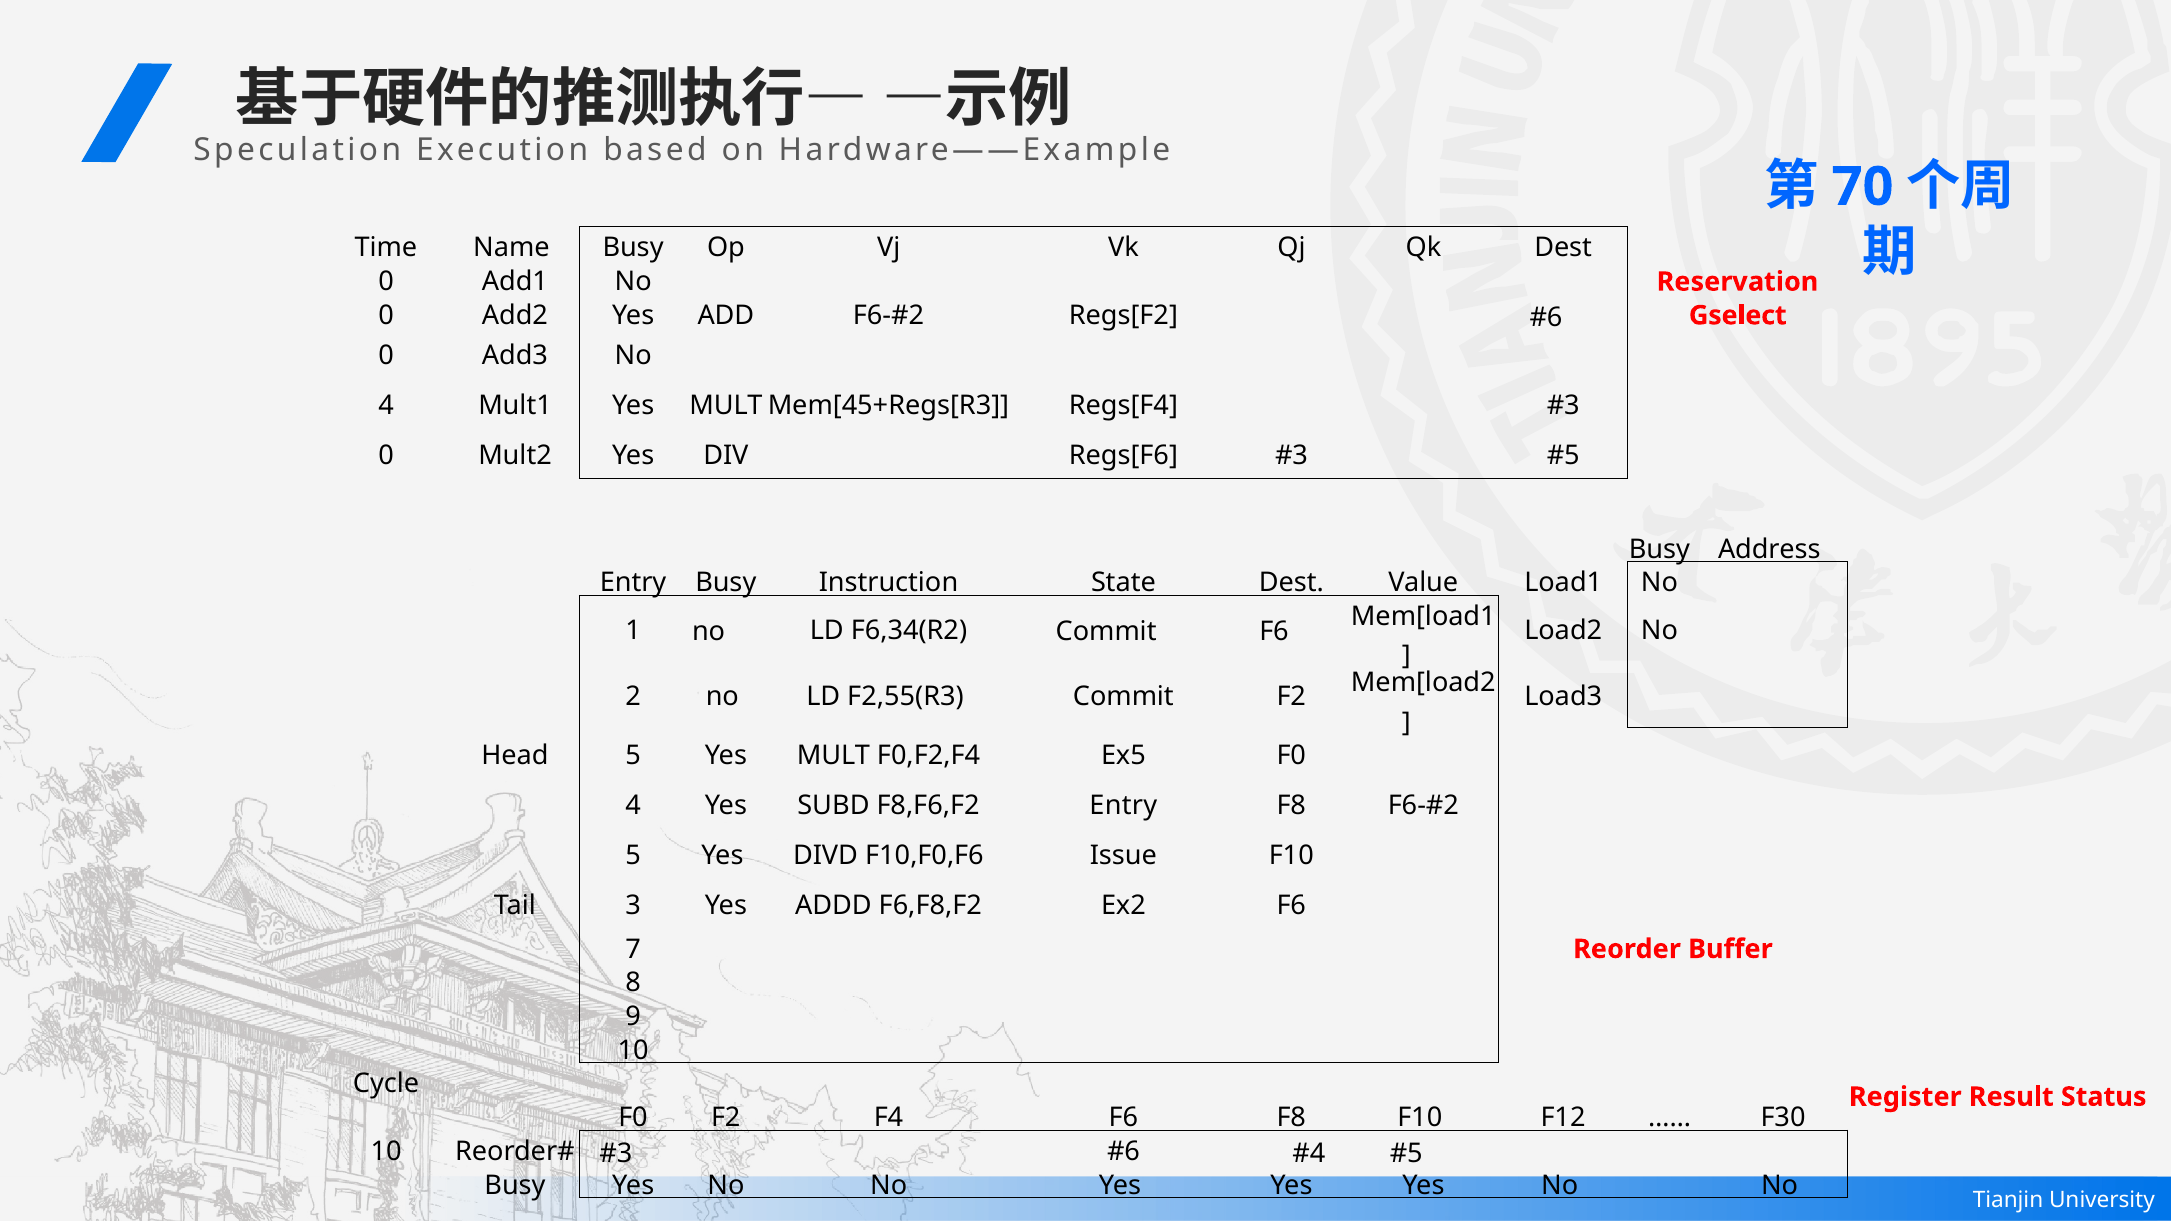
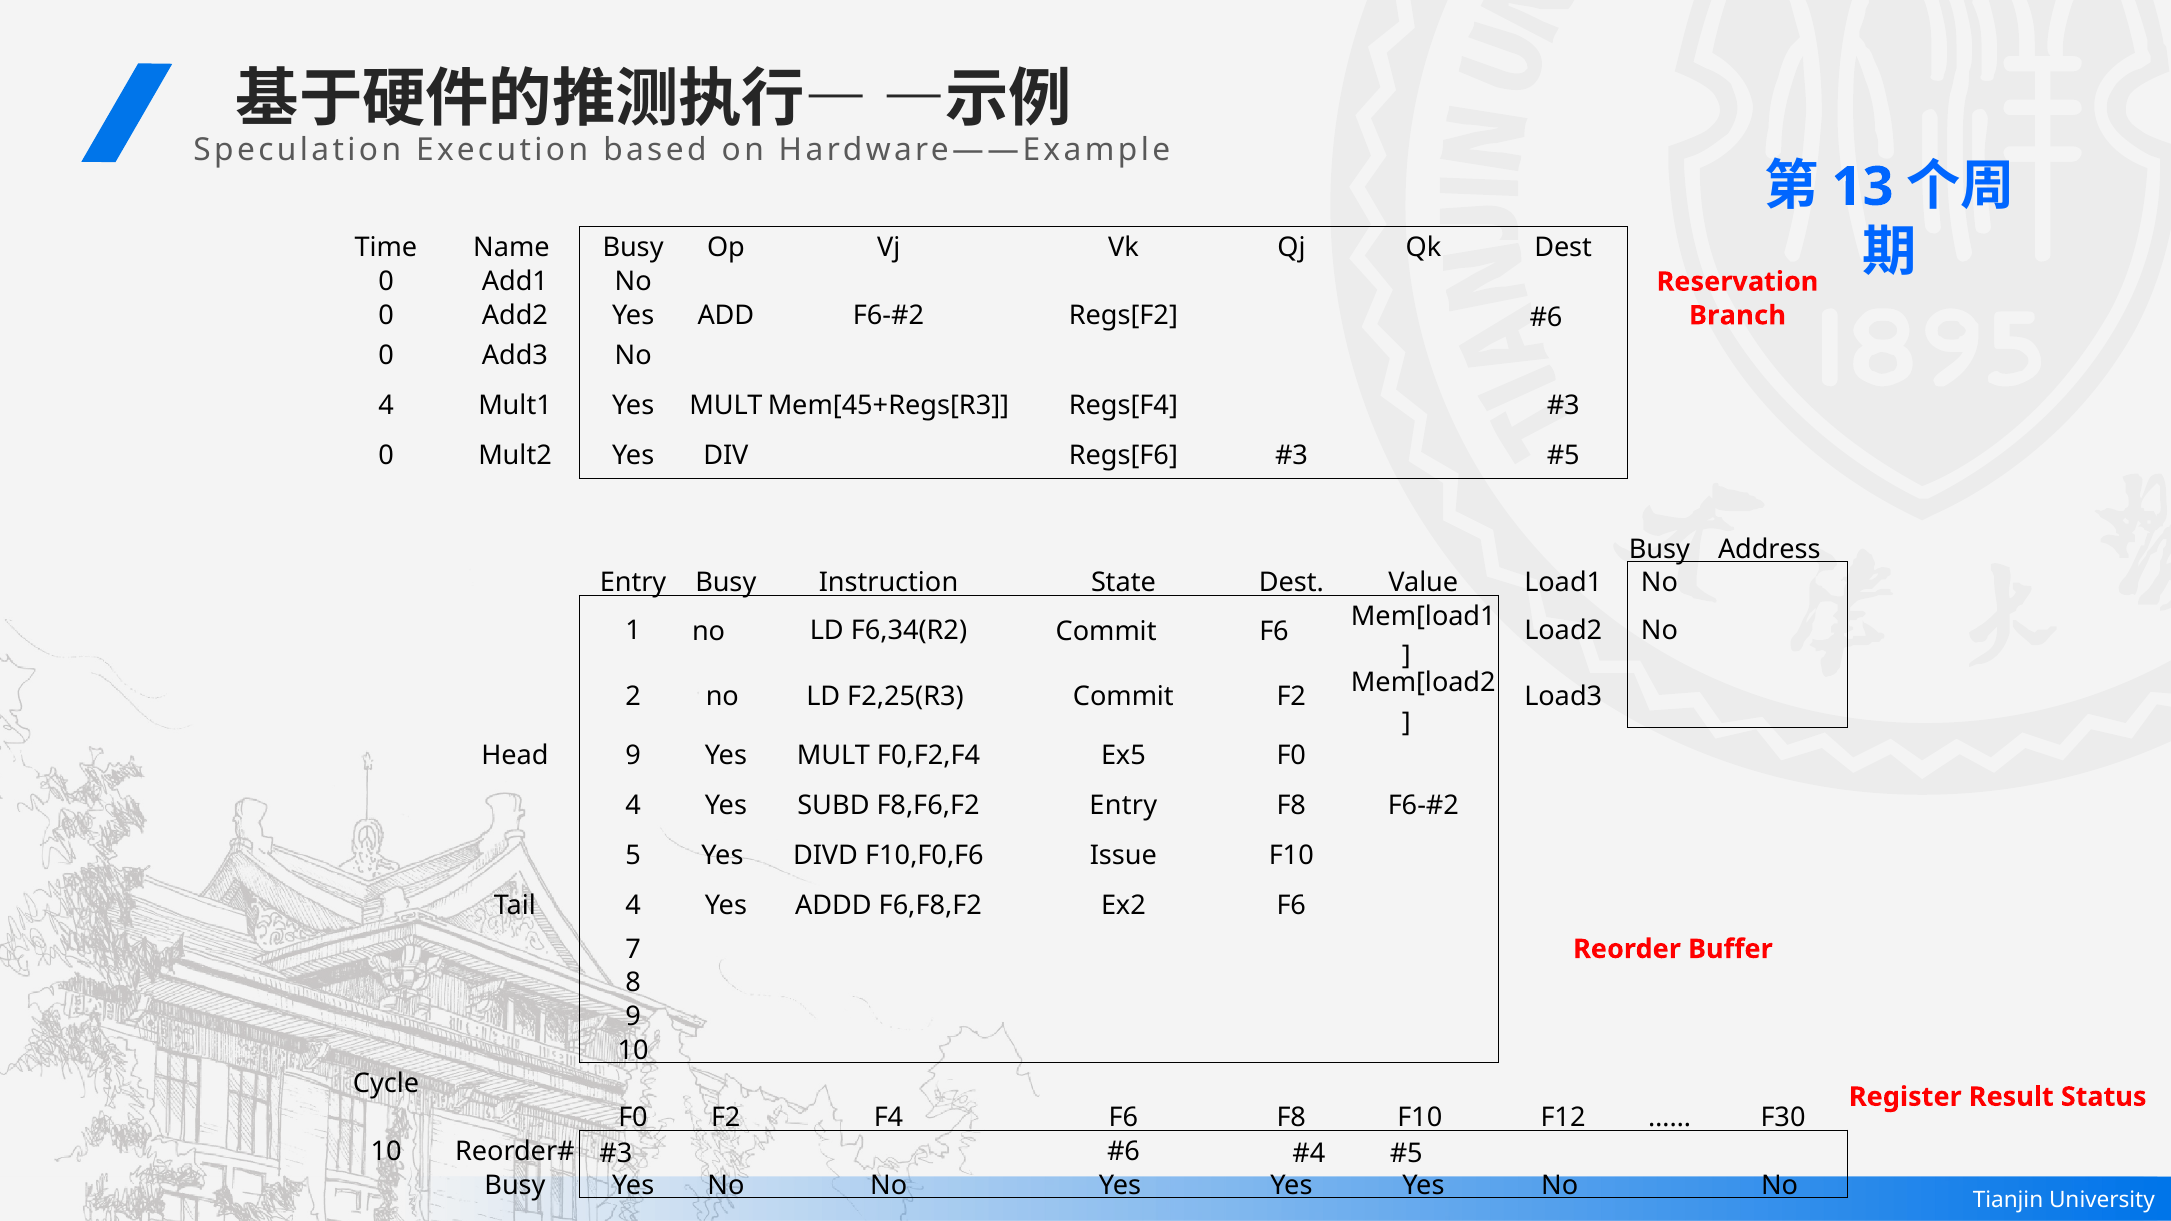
70: 70 -> 13
Gselect: Gselect -> Branch
F2,55(R3: F2,55(R3 -> F2,25(R3
Head 5: 5 -> 9
Tail 3: 3 -> 4
